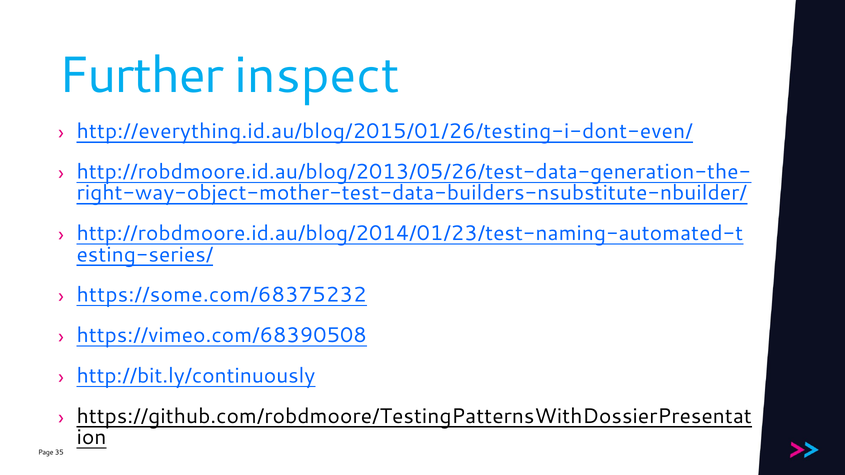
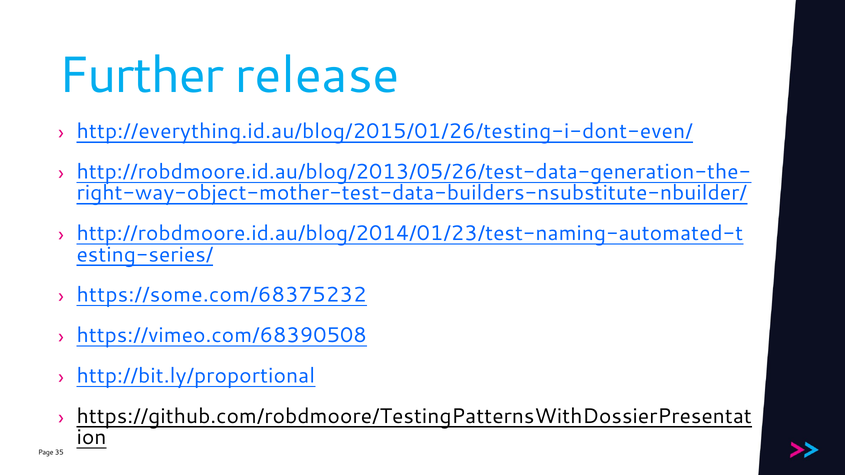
inspect: inspect -> release
http://bit.ly/continuously: http://bit.ly/continuously -> http://bit.ly/proportional
